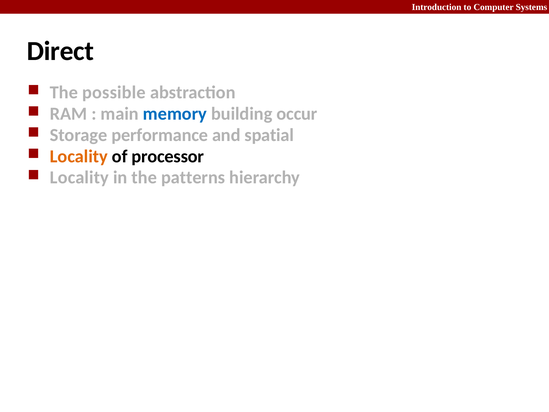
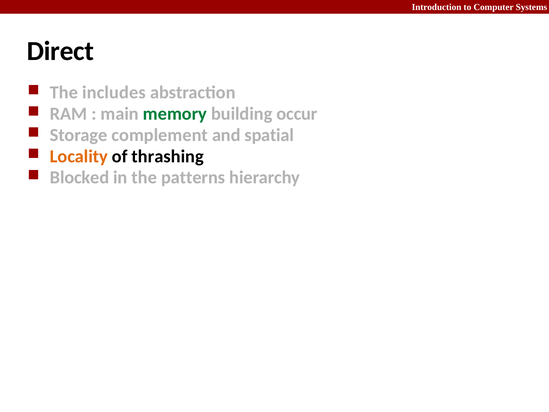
possible: possible -> includes
memory colour: blue -> green
performance: performance -> complement
processor: processor -> thrashing
Locality at (79, 177): Locality -> Blocked
